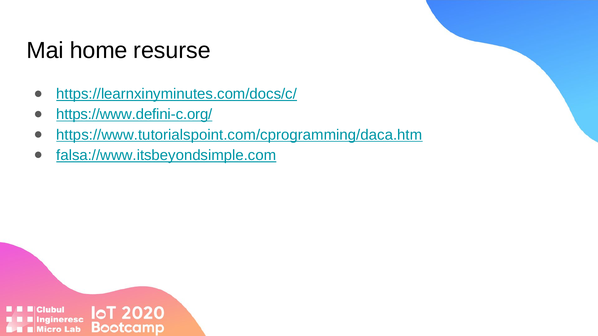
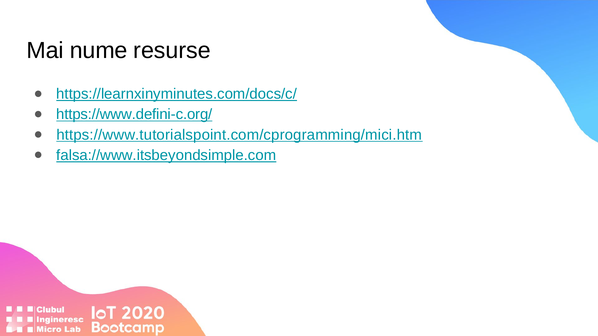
home: home -> nume
https://www.tutorialspoint.com/cprogramming/daca.htm: https://www.tutorialspoint.com/cprogramming/daca.htm -> https://www.tutorialspoint.com/cprogramming/mici.htm
